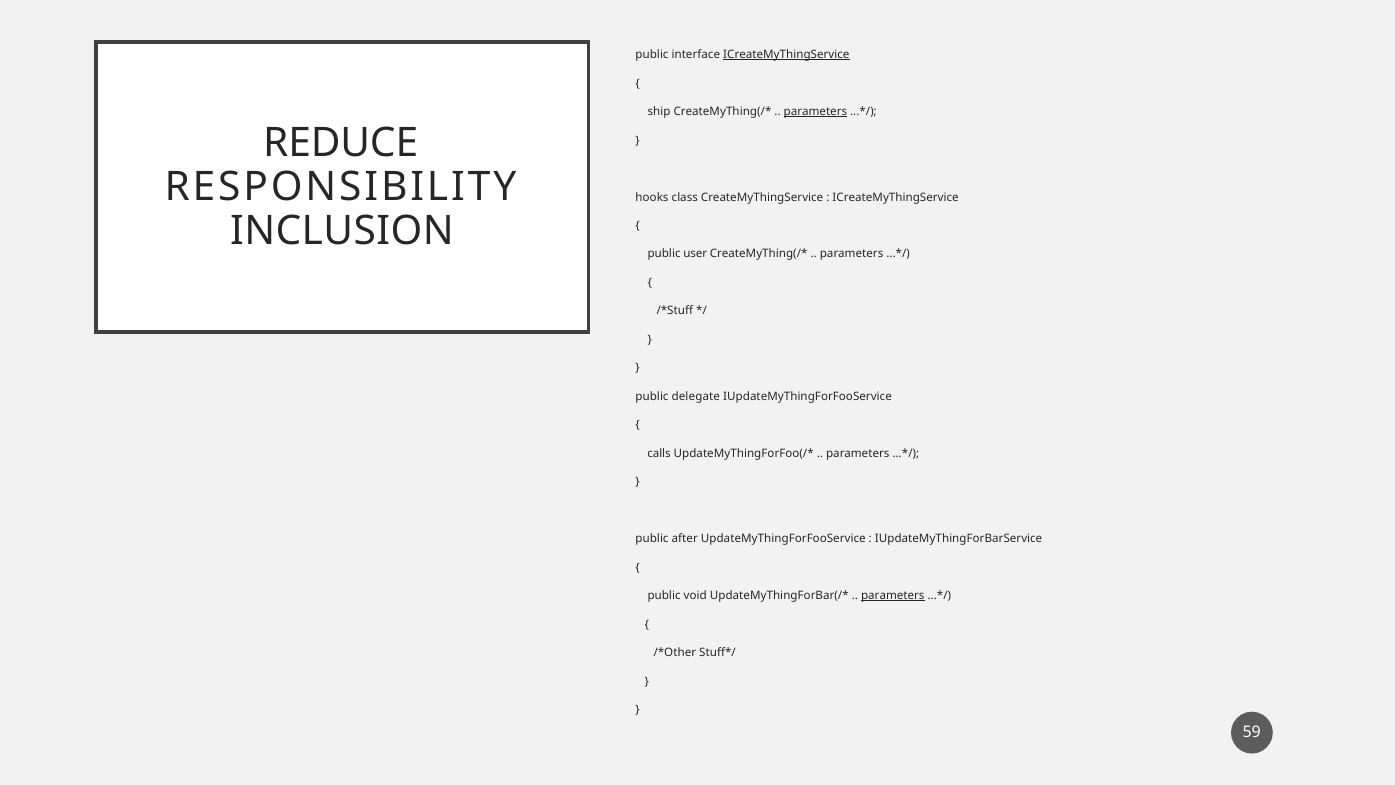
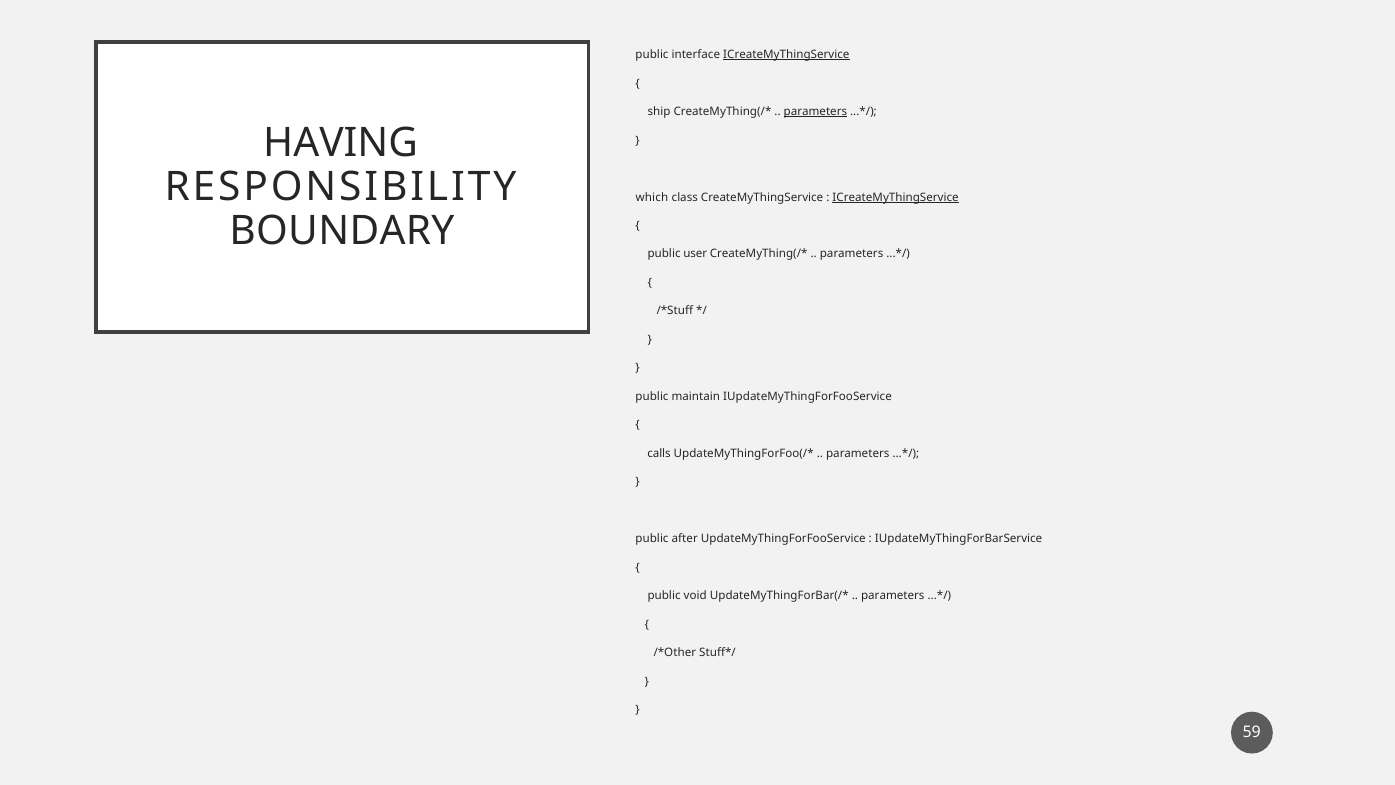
REDUCE: REDUCE -> HAVING
hooks: hooks -> which
ICreateMyThingService at (896, 197) underline: none -> present
INCLUSION: INCLUSION -> BOUNDARY
delegate: delegate -> maintain
parameters at (893, 596) underline: present -> none
